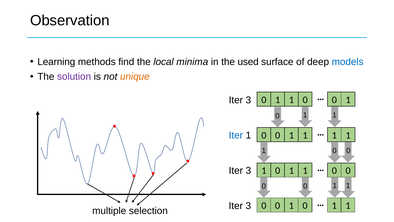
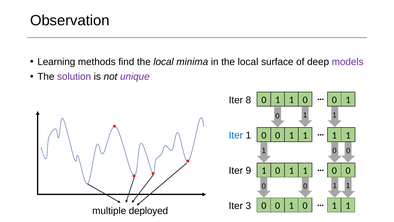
in the used: used -> local
models colour: blue -> purple
unique colour: orange -> purple
3 at (248, 100): 3 -> 8
3 at (248, 170): 3 -> 9
selection: selection -> deployed
